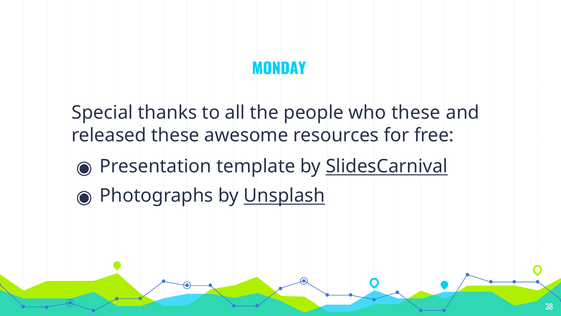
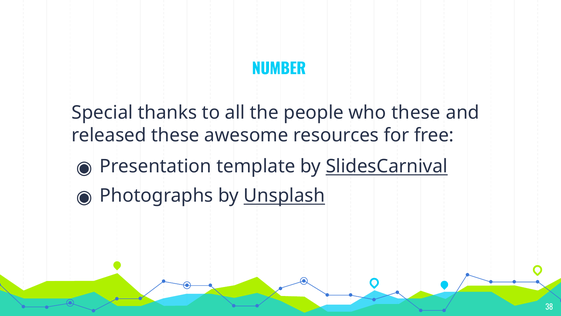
MONDAY: MONDAY -> NUMBER
